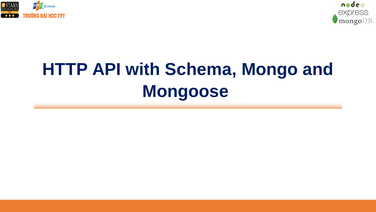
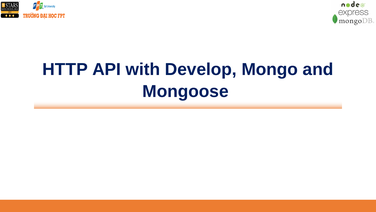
Schema: Schema -> Develop
